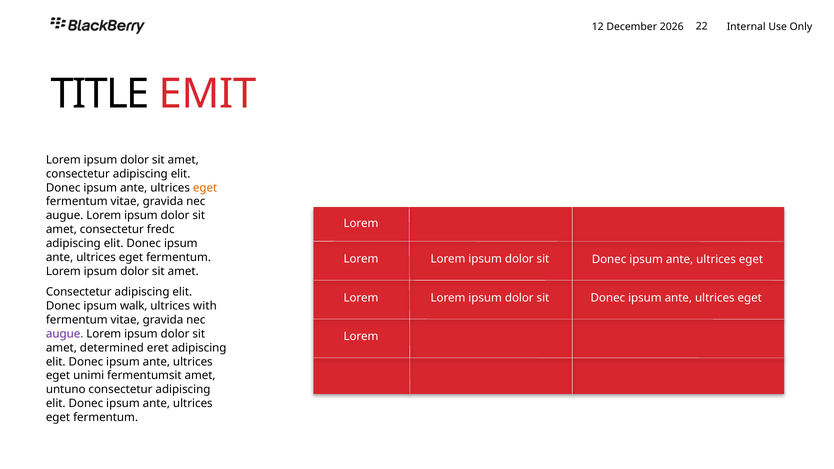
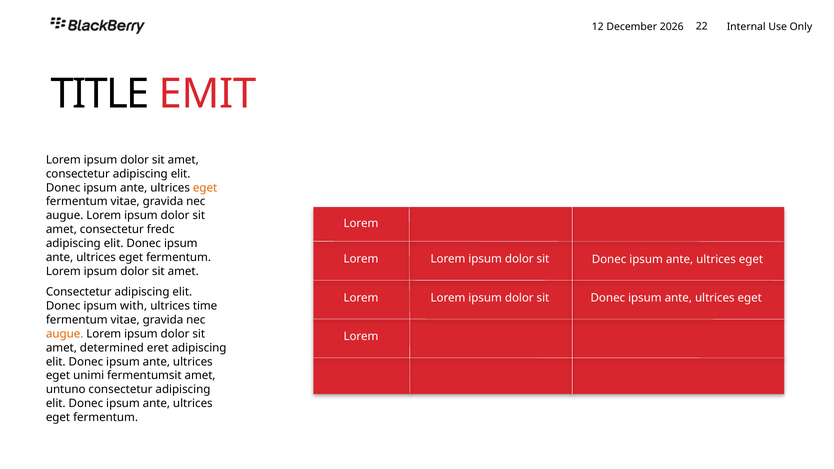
walk: walk -> with
with: with -> time
augue at (65, 334) colour: purple -> orange
